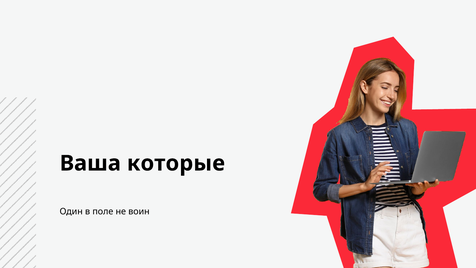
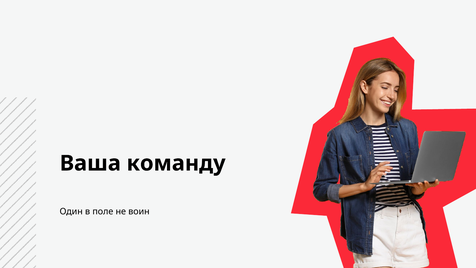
которые: которые -> команду
